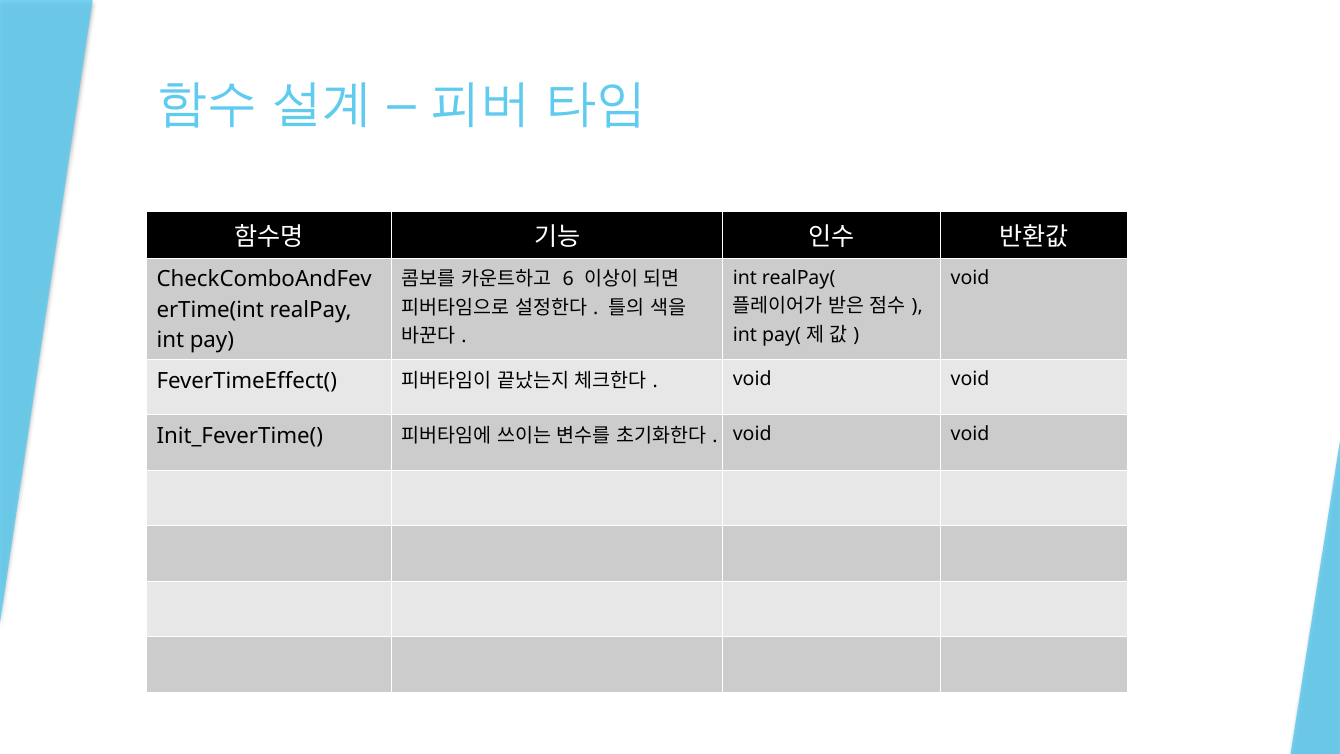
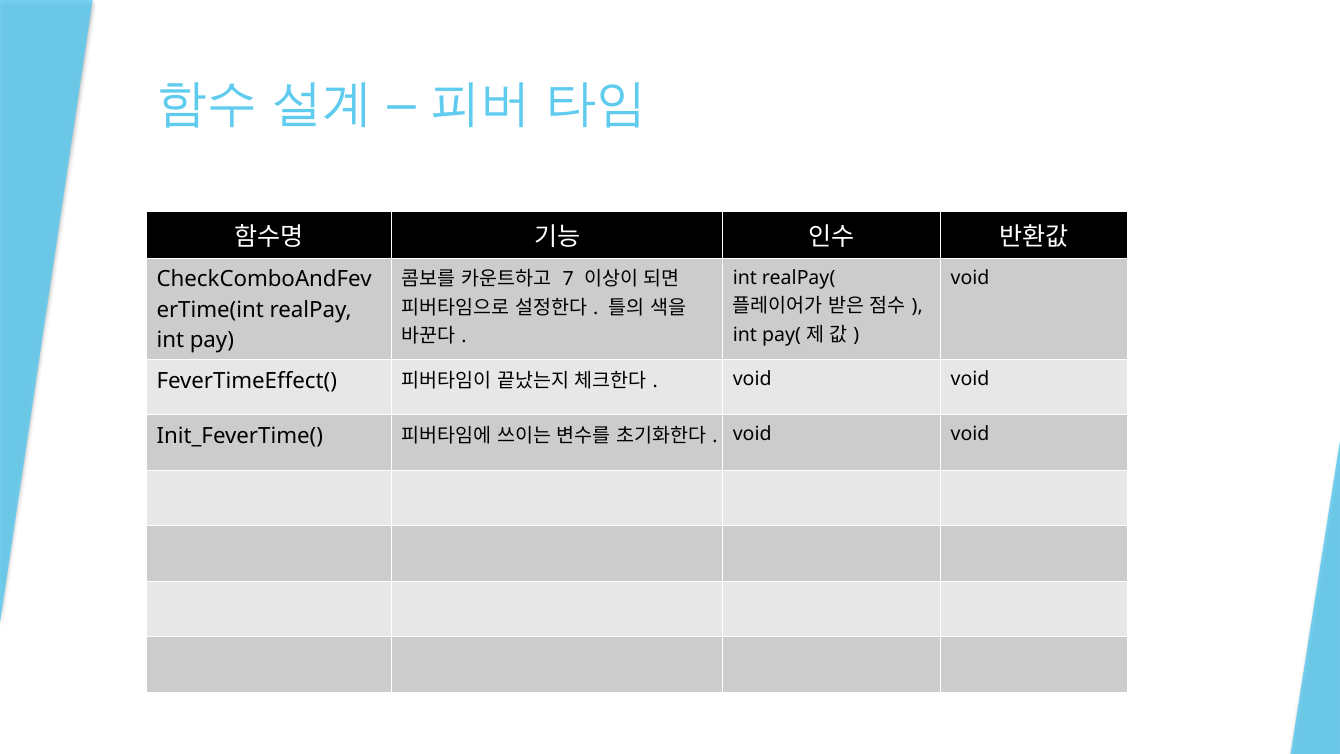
6: 6 -> 7
